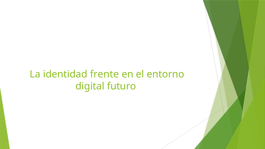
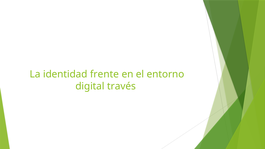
futuro: futuro -> través
